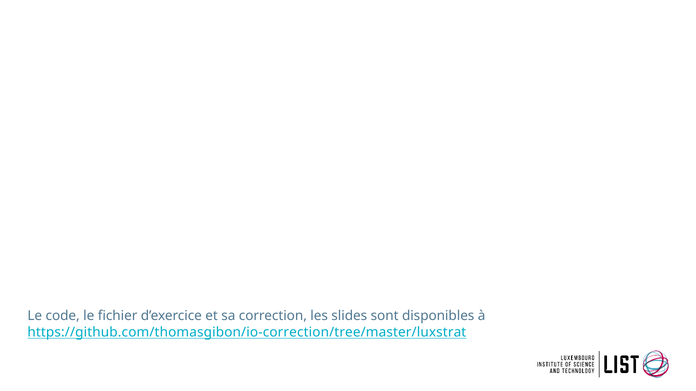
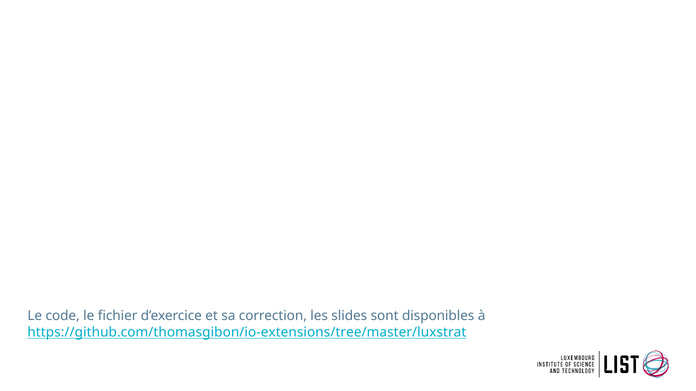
https://github.com/thomasgibon/io-correction/tree/master/luxstrat: https://github.com/thomasgibon/io-correction/tree/master/luxstrat -> https://github.com/thomasgibon/io-extensions/tree/master/luxstrat
